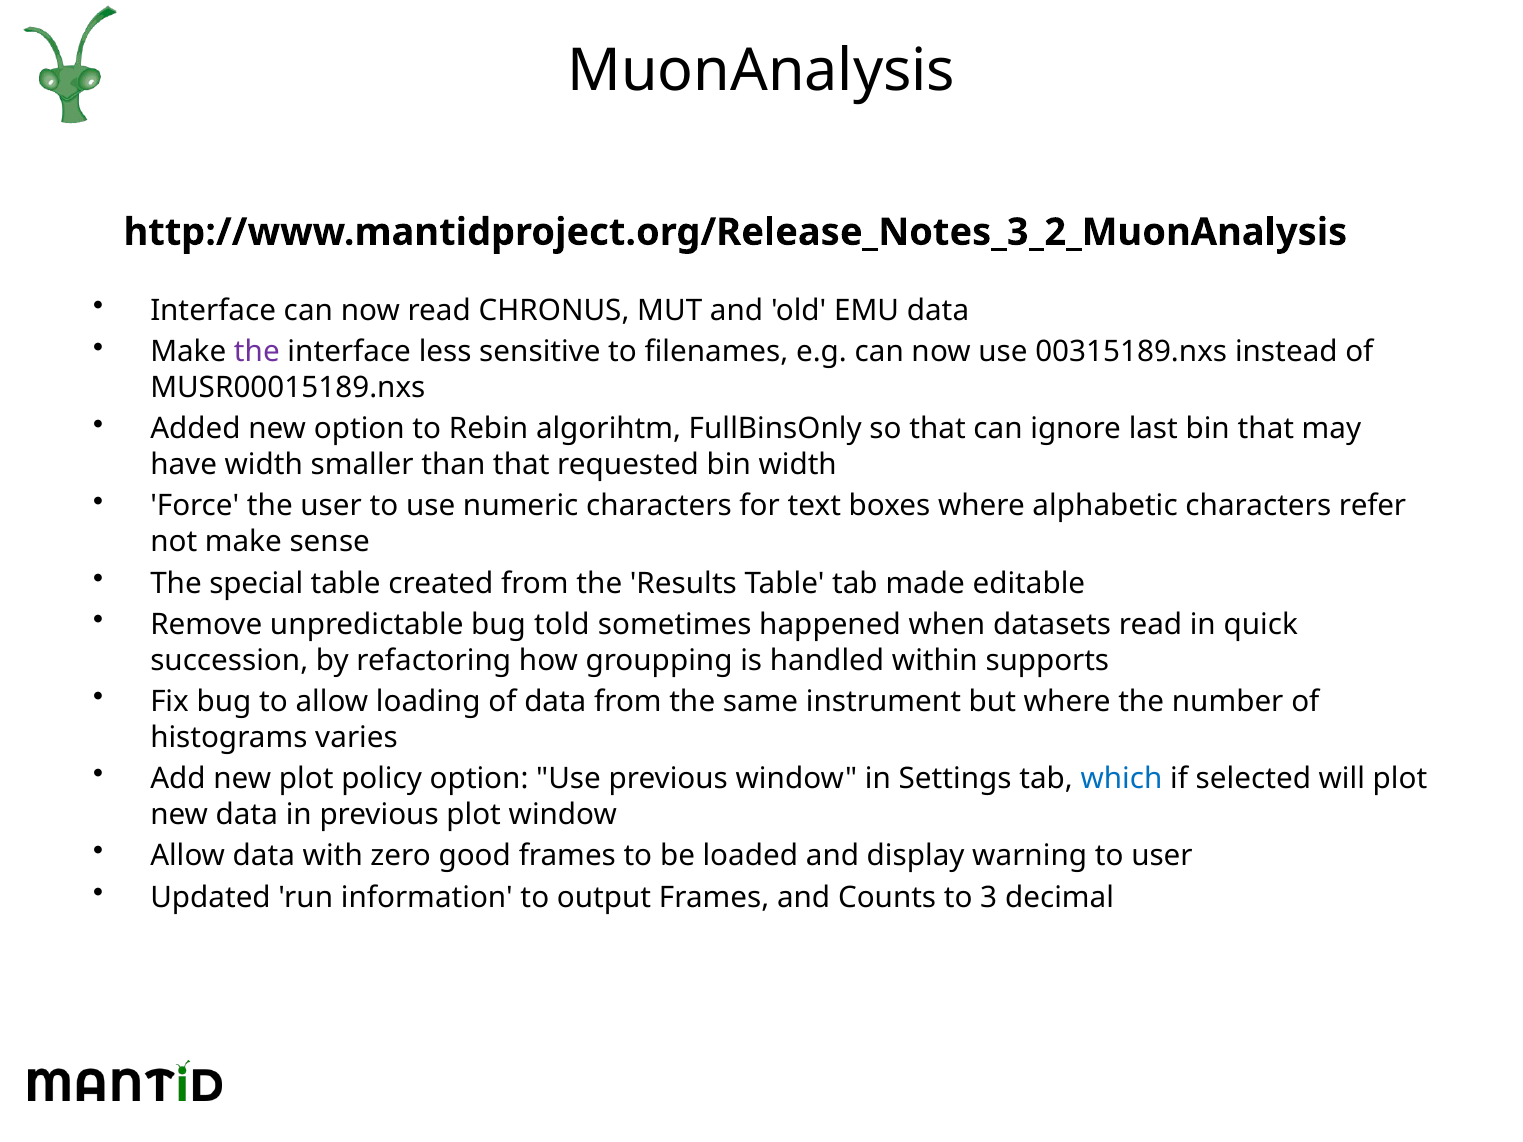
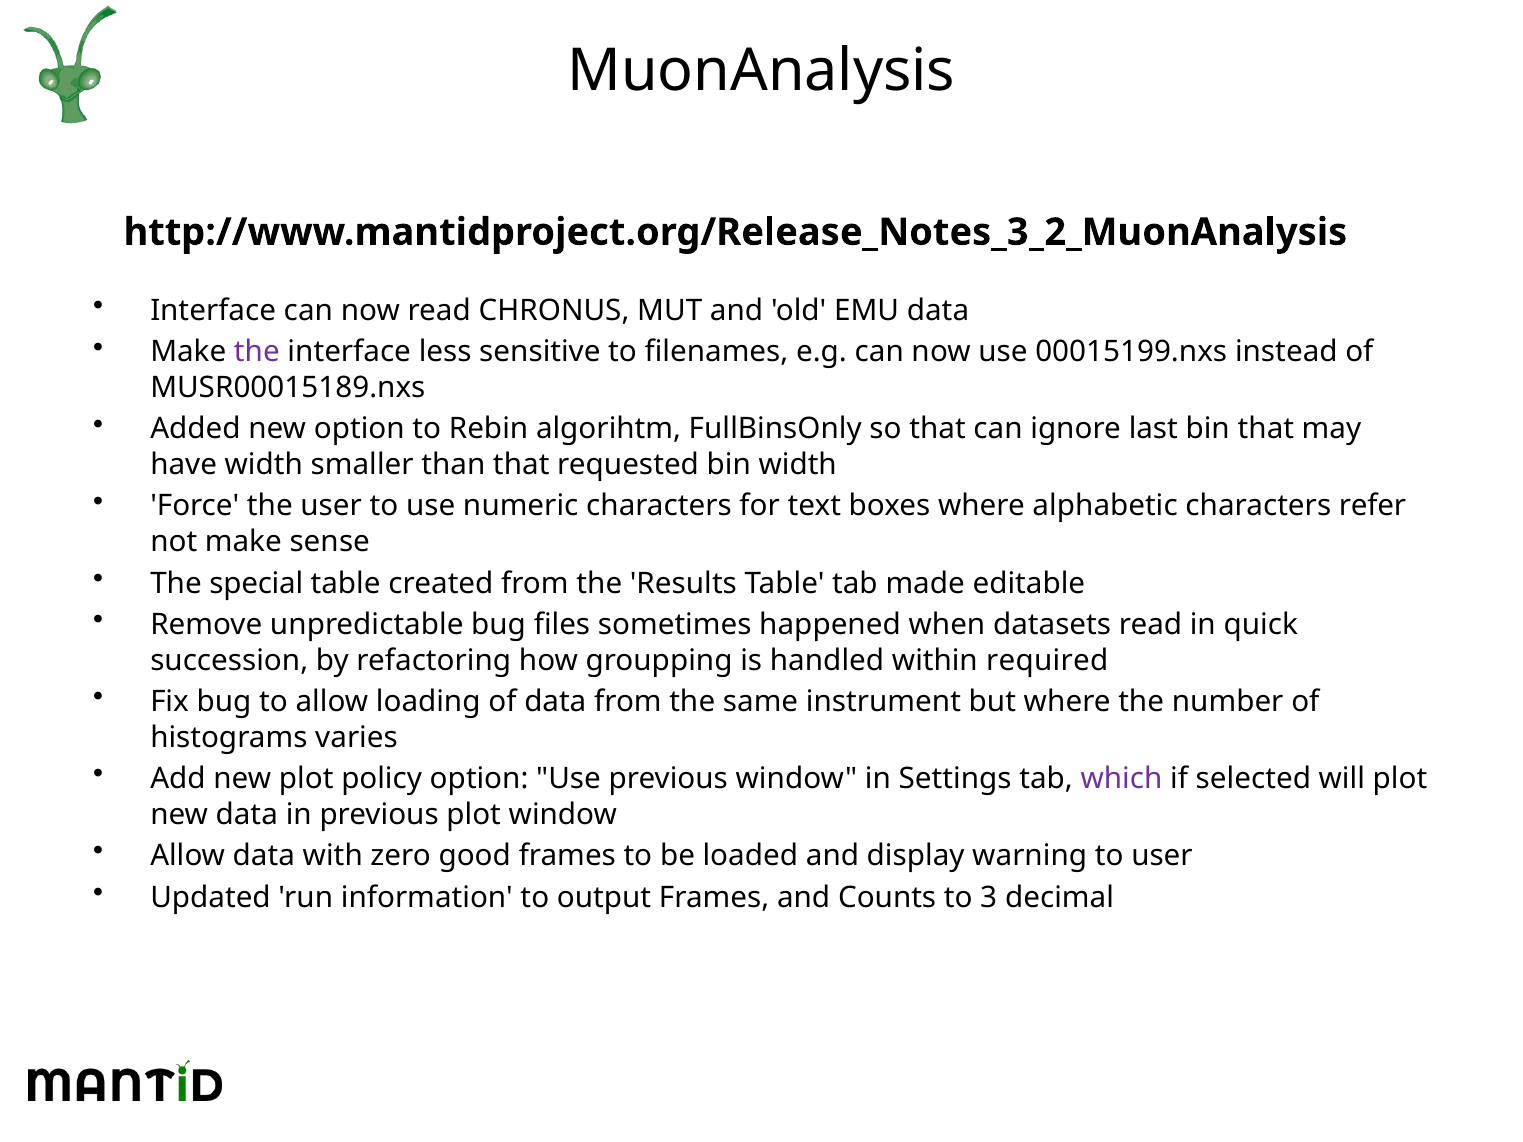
00315189.nxs: 00315189.nxs -> 00015199.nxs
told: told -> files
supports: supports -> required
which colour: blue -> purple
